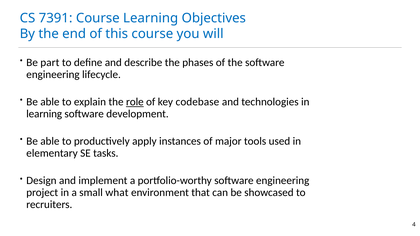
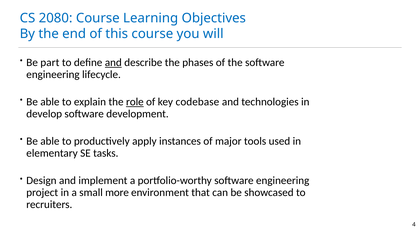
7391: 7391 -> 2080
and at (113, 62) underline: none -> present
learning at (44, 114): learning -> develop
what: what -> more
